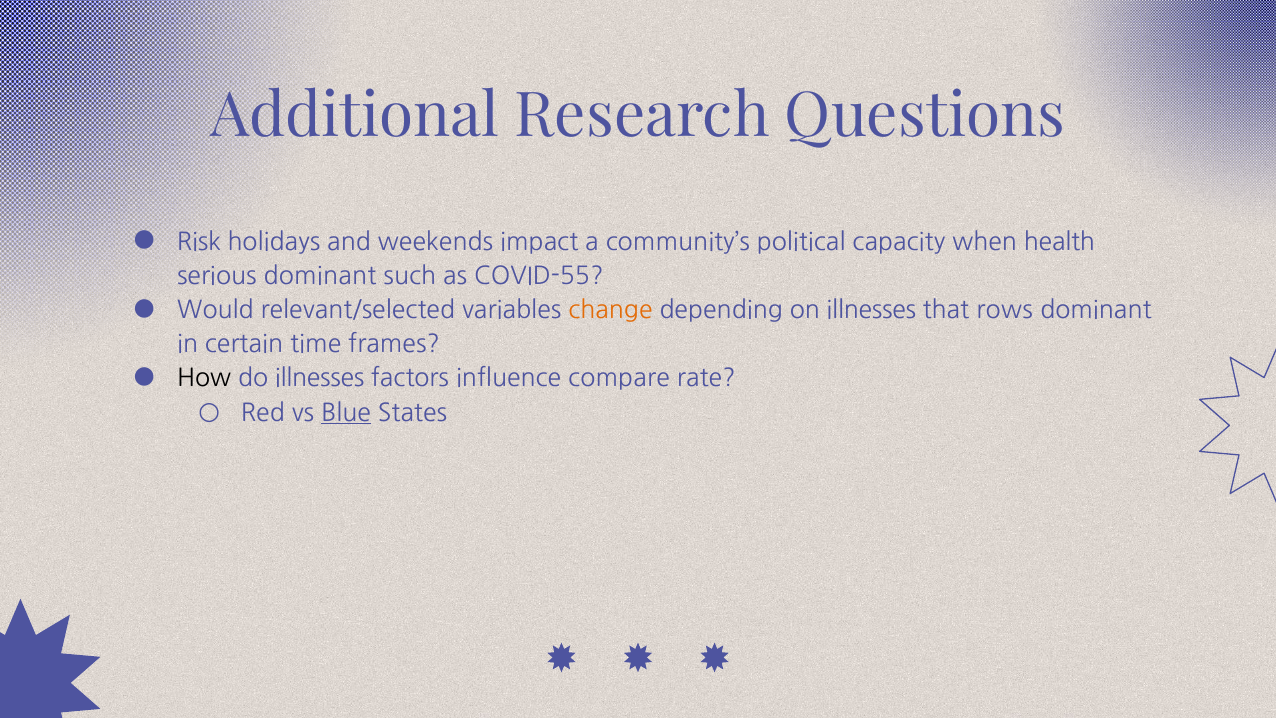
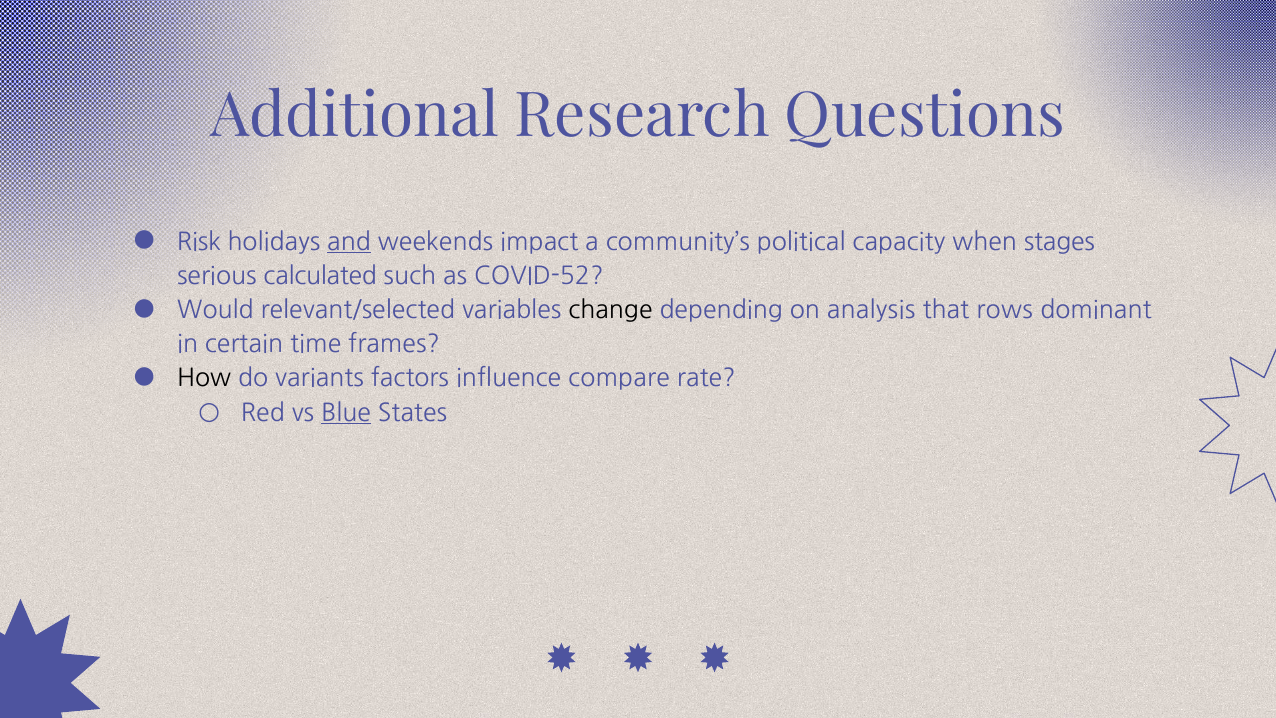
and underline: none -> present
health: health -> stages
serious dominant: dominant -> calculated
COVID-55: COVID-55 -> COVID-52
change colour: orange -> black
on illnesses: illnesses -> analysis
do illnesses: illnesses -> variants
